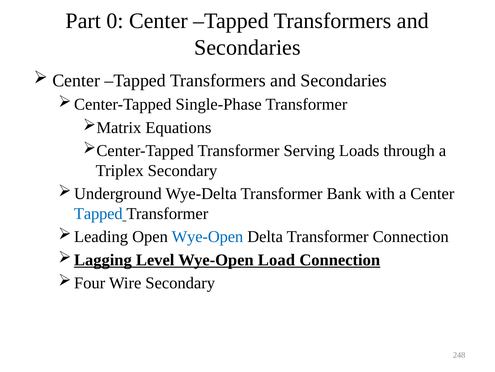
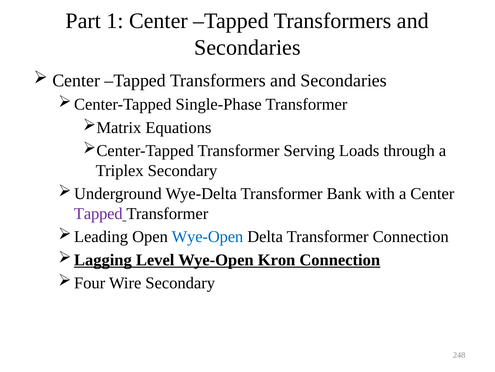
0: 0 -> 1
Tapped at (98, 213) colour: blue -> purple
Load: Load -> Kron
